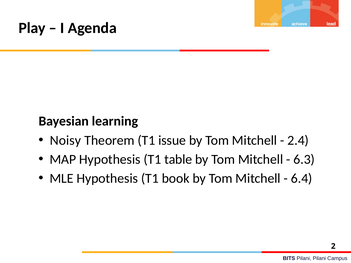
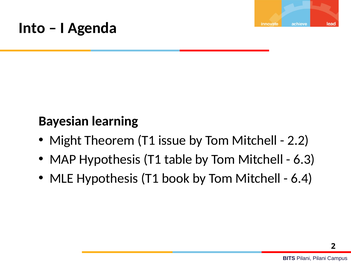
Play: Play -> Into
Noisy: Noisy -> Might
2.4: 2.4 -> 2.2
